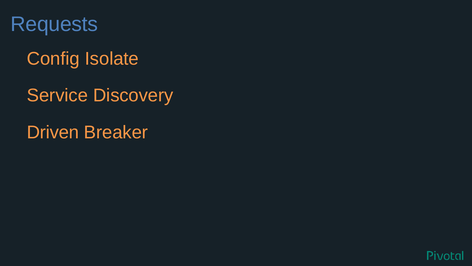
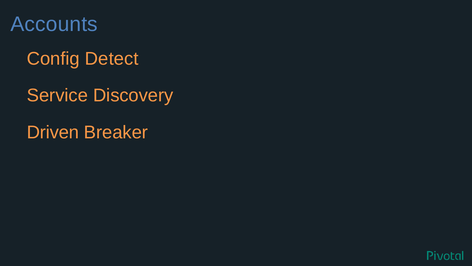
Requests: Requests -> Accounts
Isolate: Isolate -> Detect
